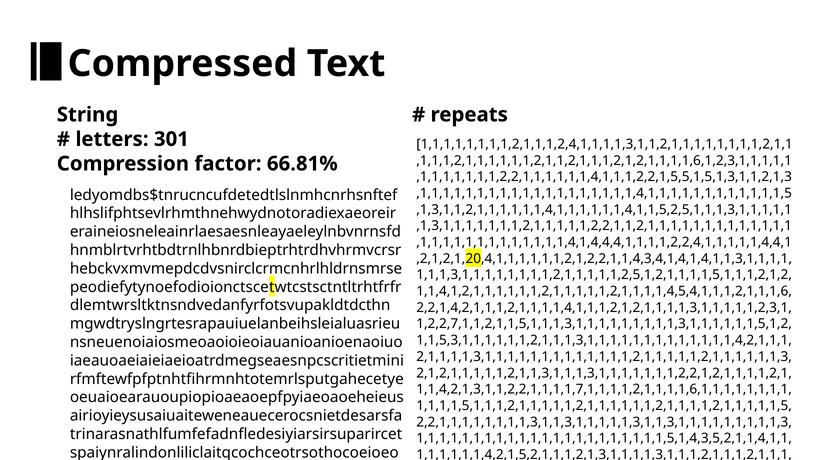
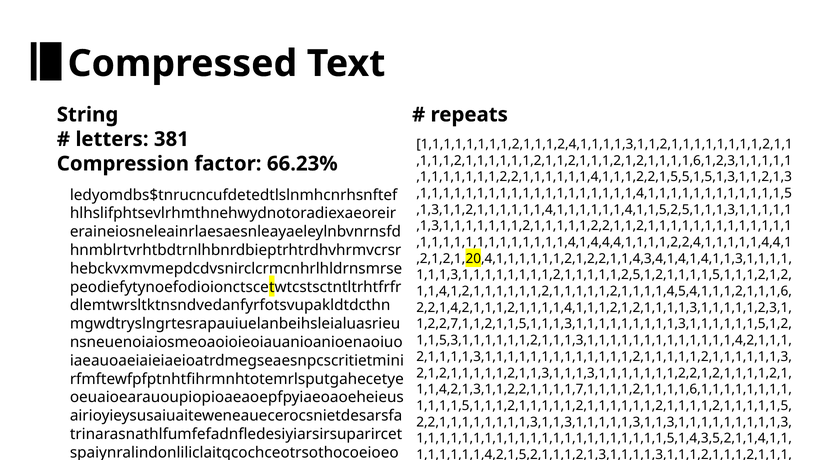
301: 301 -> 381
66.81%: 66.81% -> 66.23%
